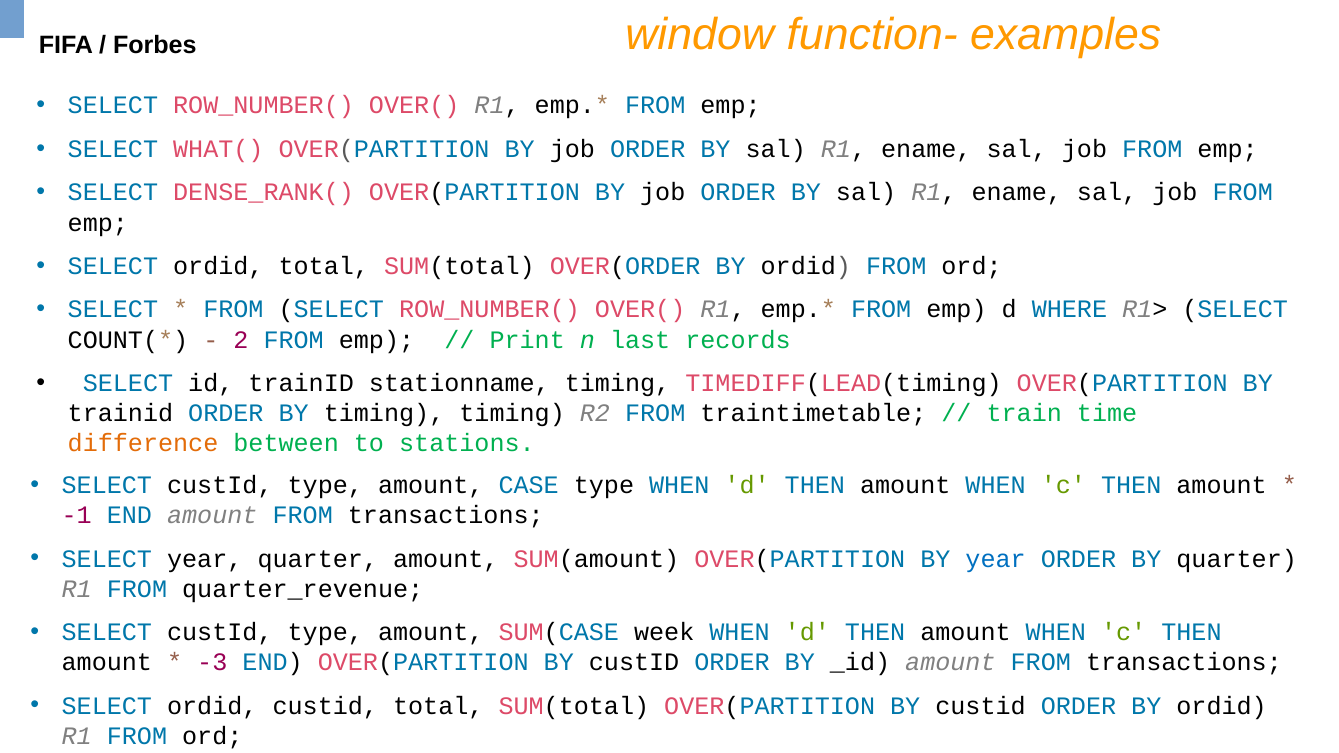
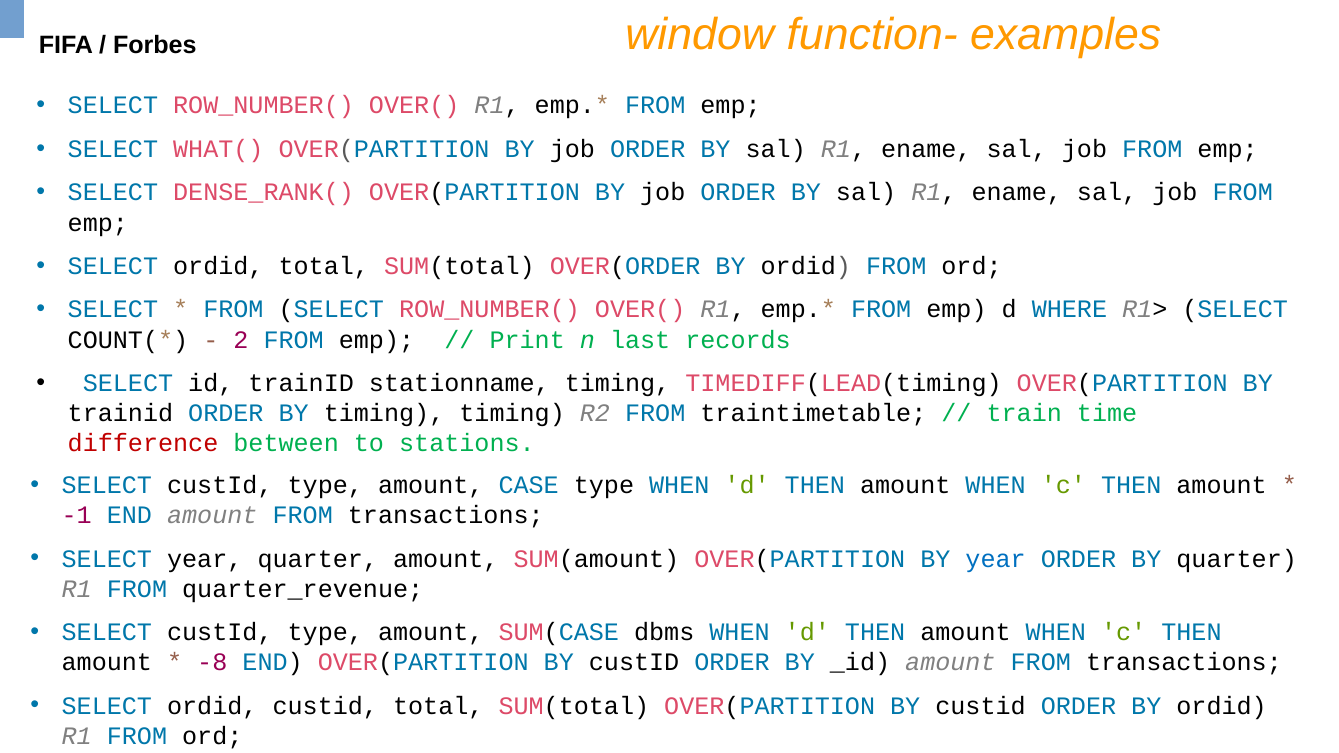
difference colour: orange -> red
week: week -> dbms
-3: -3 -> -8
